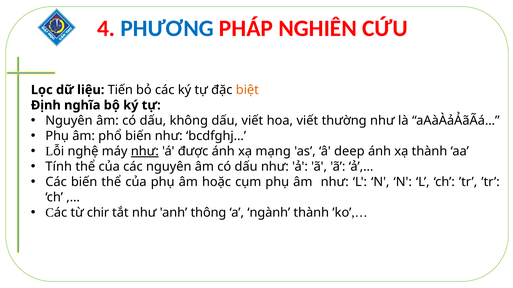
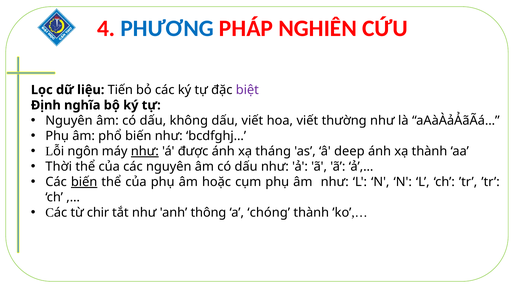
biệt colour: orange -> purple
nghệ: nghệ -> ngôn
mạng: mạng -> tháng
Tính: Tính -> Thời
biến at (84, 182) underline: none -> present
ngành: ngành -> chóng
